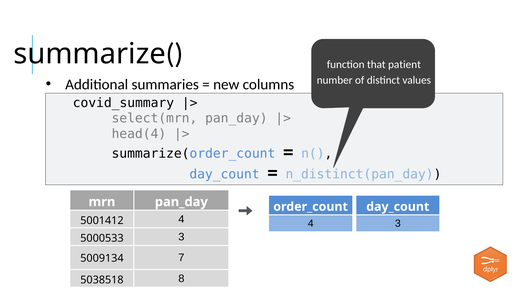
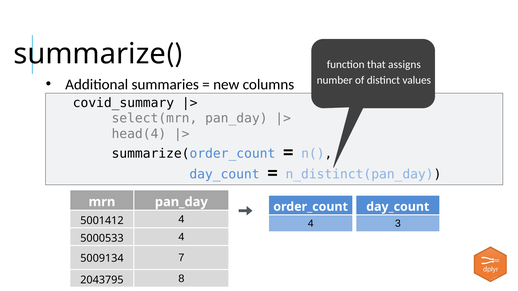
patient: patient -> assigns
5000533 3: 3 -> 4
5038518: 5038518 -> 2043795
